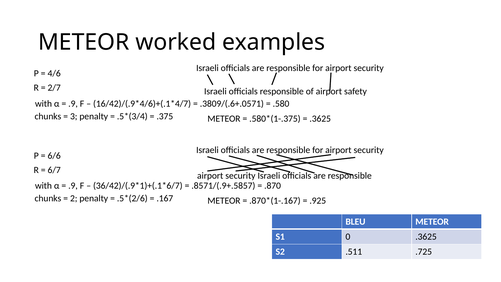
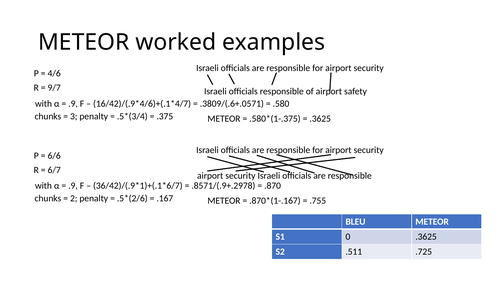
2/7: 2/7 -> 9/7
.8571/(.9+.5857: .8571/(.9+.5857 -> .8571/(.9+.2978
.925: .925 -> .755
